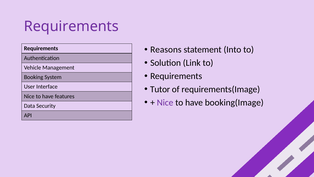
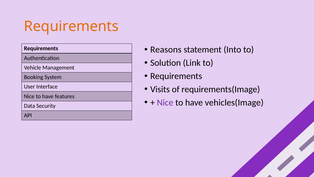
Requirements at (71, 26) colour: purple -> orange
Tutor: Tutor -> Visits
booking(Image: booking(Image -> vehicles(Image
